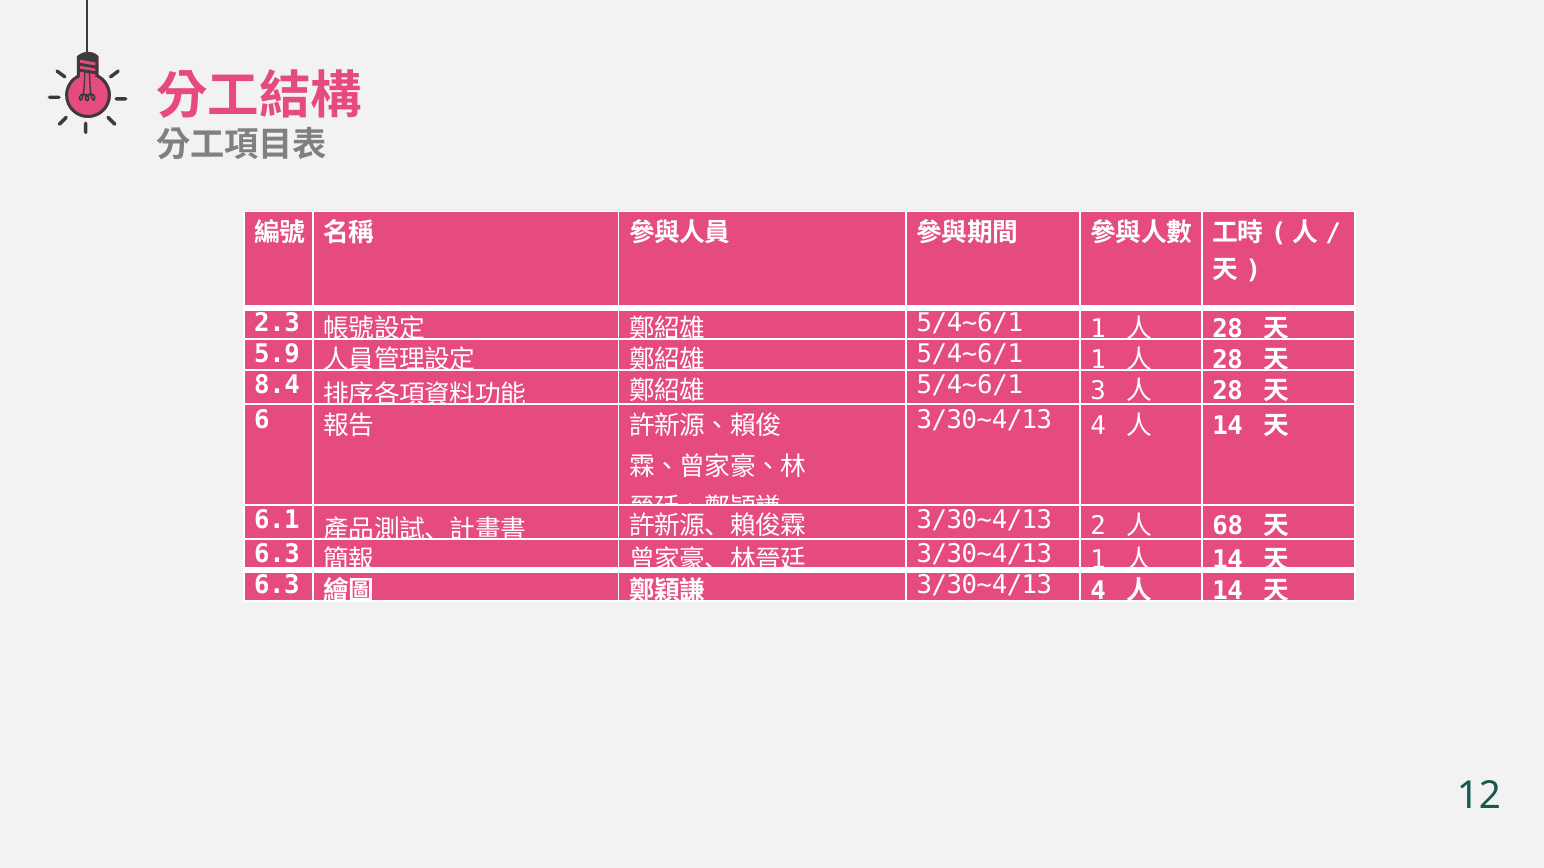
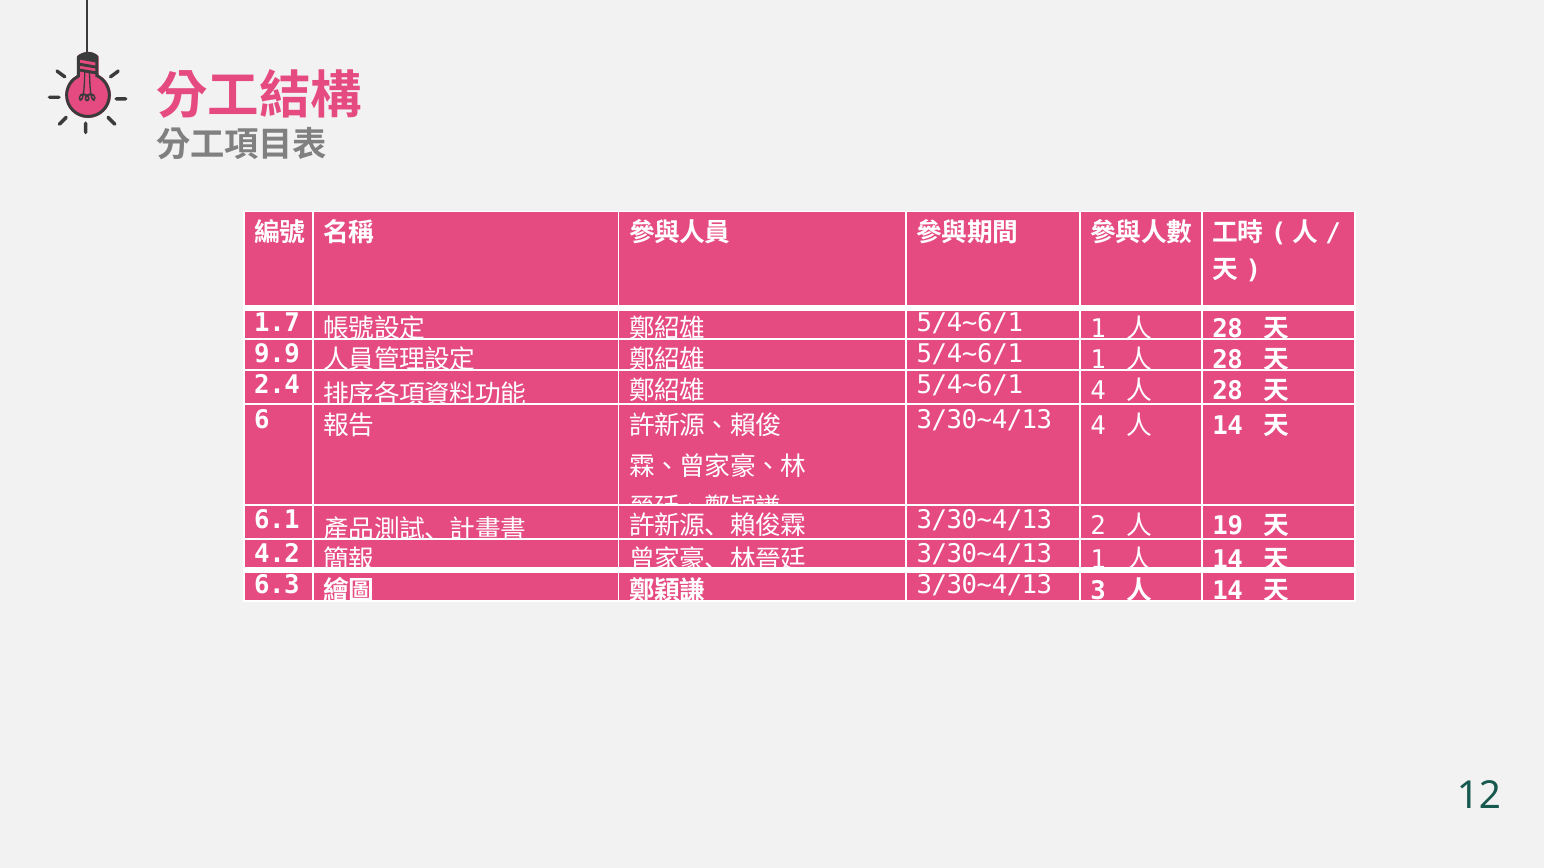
2.3: 2.3 -> 1.7
5.9: 5.9 -> 9.9
8.4: 8.4 -> 2.4
5/4~6/1 3: 3 -> 4
68: 68 -> 19
6.3 at (277, 555): 6.3 -> 4.2
4 at (1098, 591): 4 -> 3
